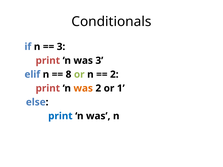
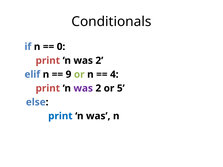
3 at (61, 47): 3 -> 0
3 at (99, 61): 3 -> 2
8: 8 -> 9
2 at (114, 75): 2 -> 4
was at (83, 88) colour: orange -> purple
1: 1 -> 5
